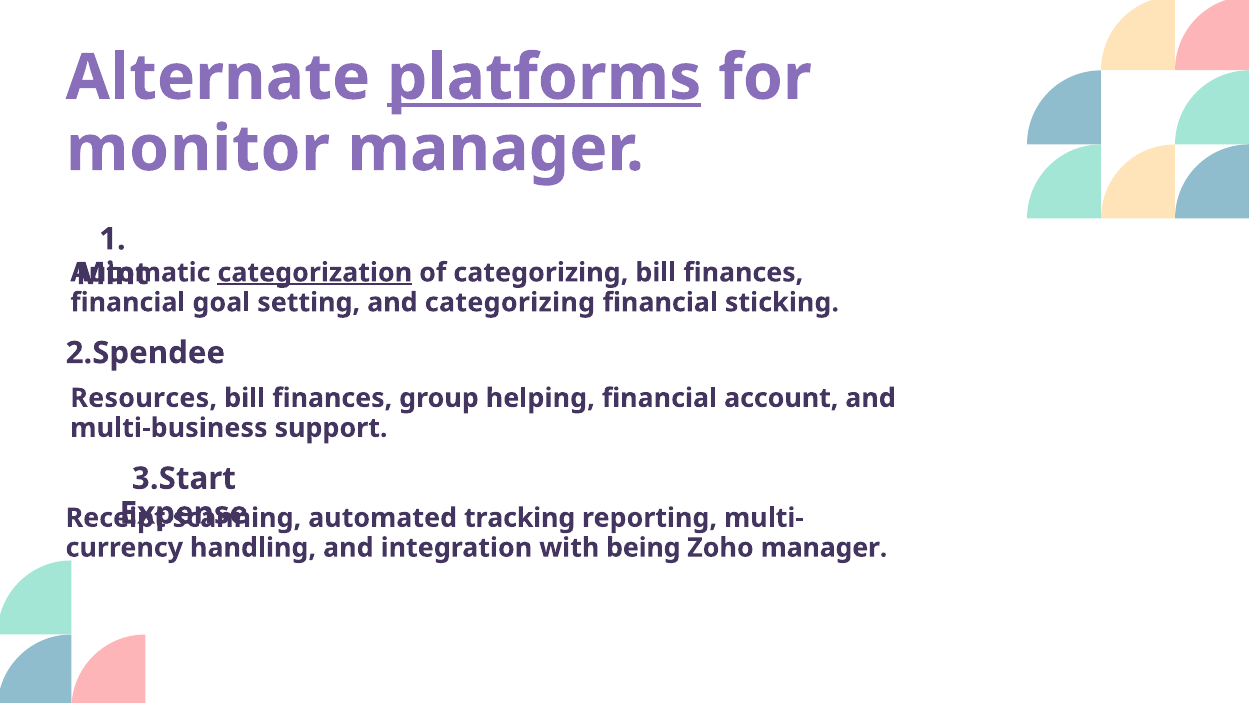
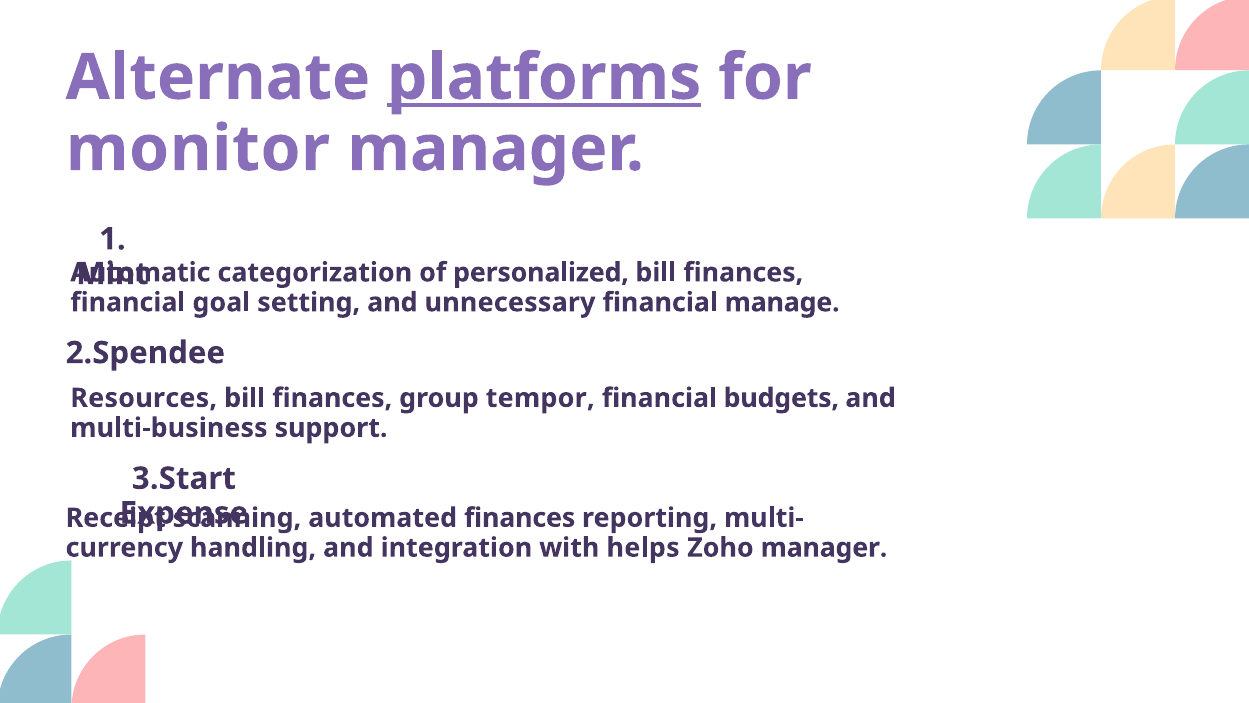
categorization underline: present -> none
of categorizing: categorizing -> personalized
and categorizing: categorizing -> unnecessary
sticking: sticking -> manage
helping: helping -> tempor
account: account -> budgets
automated tracking: tracking -> finances
being: being -> helps
